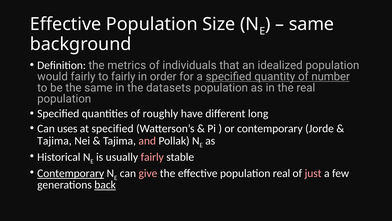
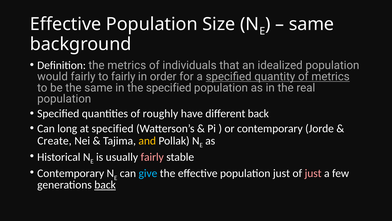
of number: number -> metrics
the datasets: datasets -> specified
different long: long -> back
uses: uses -> long
Tajima at (54, 141): Tajima -> Create
and colour: pink -> yellow
Contemporary at (71, 173) underline: present -> none
give colour: pink -> light blue
population real: real -> just
